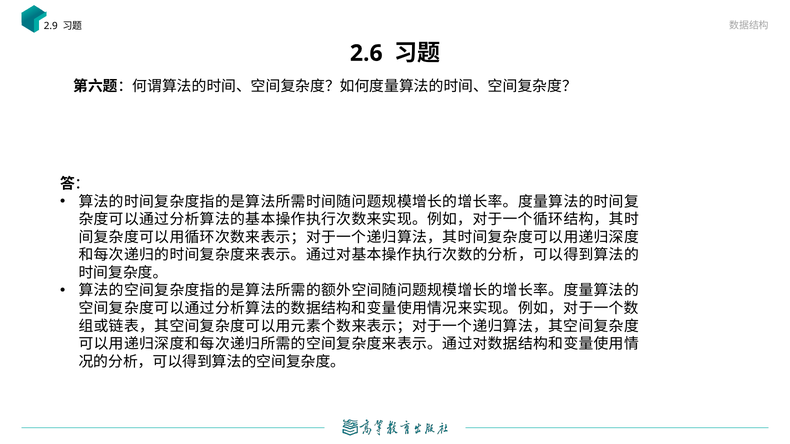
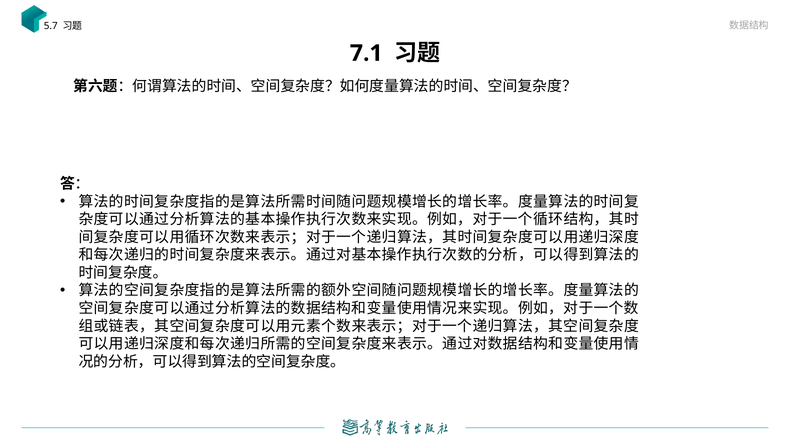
2.9: 2.9 -> 5.7
2.6: 2.6 -> 7.1
